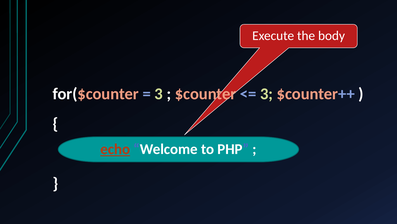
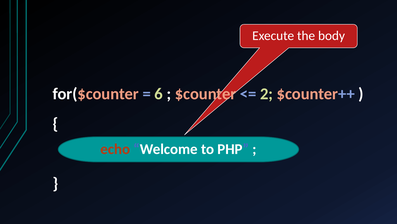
3 at (159, 94): 3 -> 6
3 at (267, 94): 3 -> 2
echo underline: present -> none
